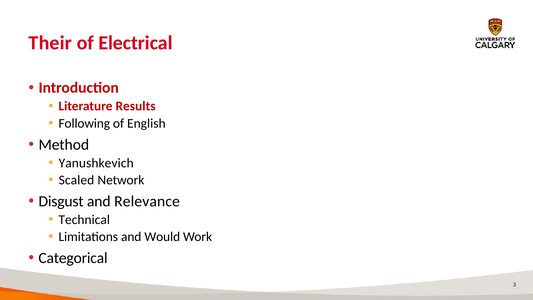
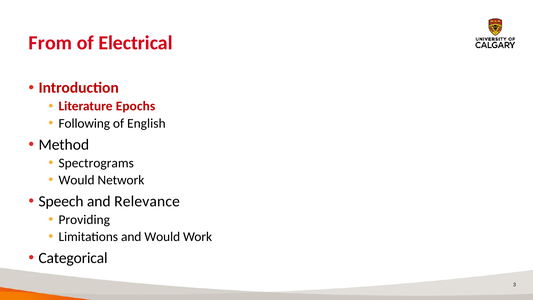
Their: Their -> From
Results: Results -> Epochs
Yanushkevich: Yanushkevich -> Spectrograms
Scaled at (76, 180): Scaled -> Would
Disgust: Disgust -> Speech
Technical: Technical -> Providing
